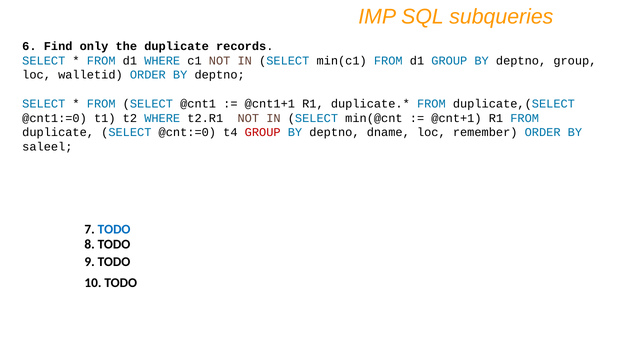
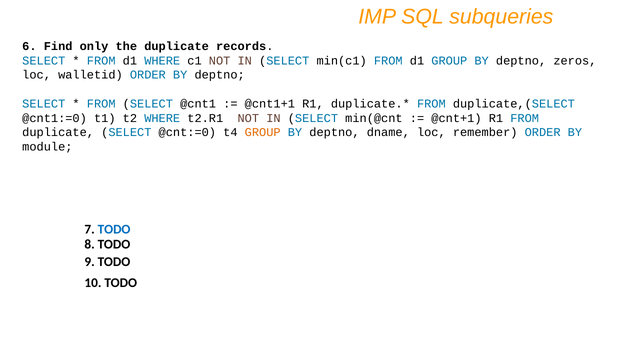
deptno group: group -> zeros
GROUP at (263, 132) colour: red -> orange
saleel: saleel -> module
